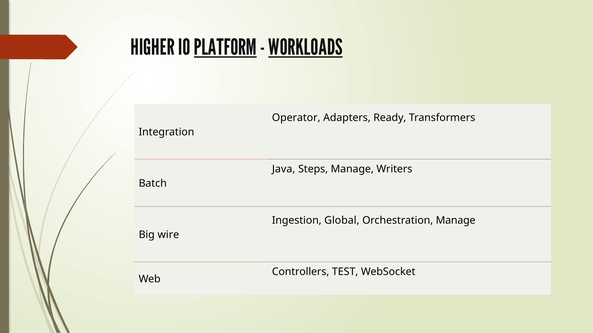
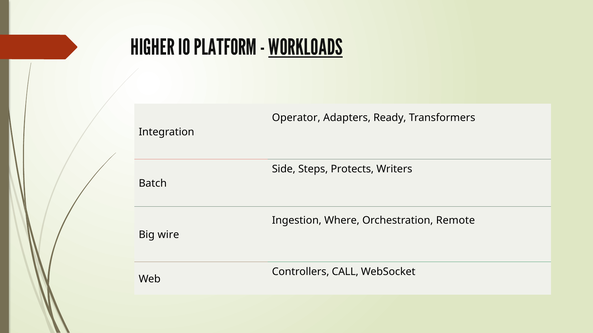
PLATFORM underline: present -> none
Java: Java -> Side
Steps Manage: Manage -> Protects
Global: Global -> Where
Orchestration Manage: Manage -> Remote
TEST: TEST -> CALL
